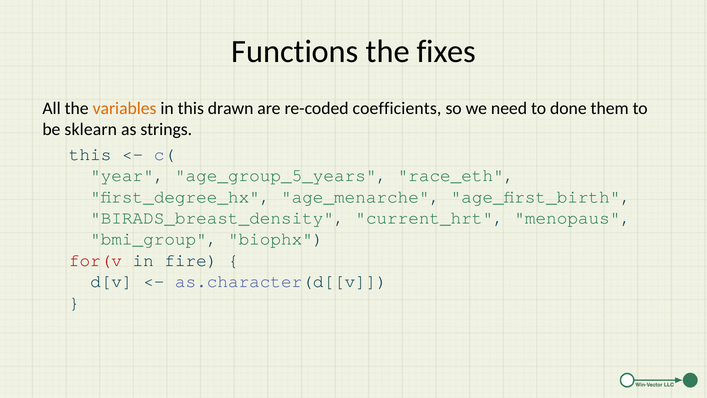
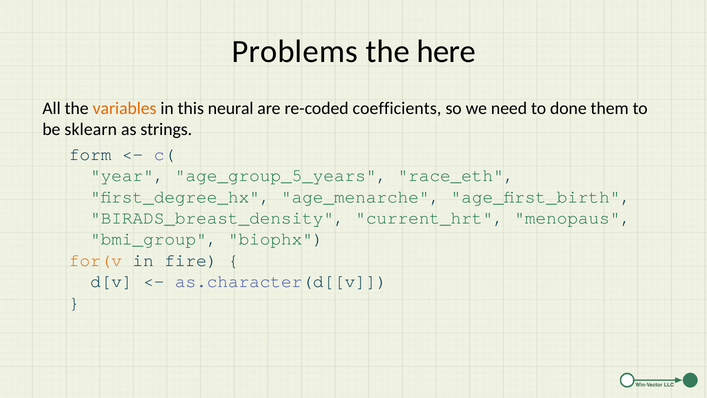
Functions: Functions -> Problems
fixes: fixes -> here
drawn: drawn -> neural
this at (90, 154): this -> form
for(v colour: red -> orange
